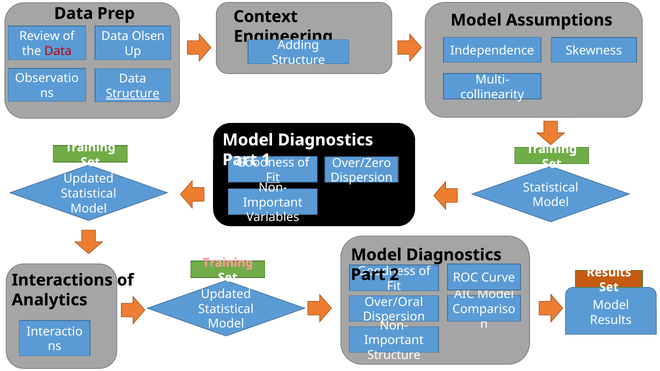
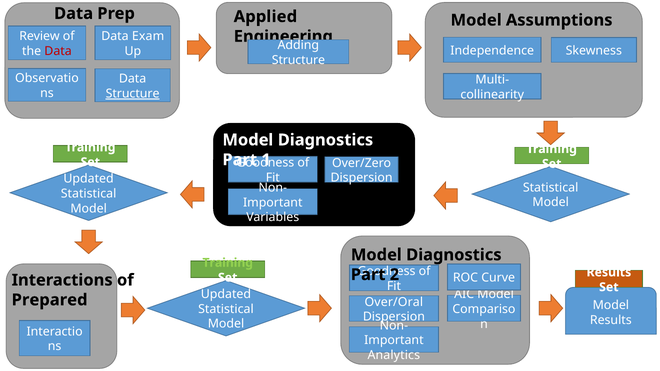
Context: Context -> Applied
Olsen: Olsen -> Exam
Fit at (273, 178) underline: present -> none
Training at (228, 263) colour: pink -> light green
Analytics: Analytics -> Prepared
Structure at (394, 355): Structure -> Analytics
